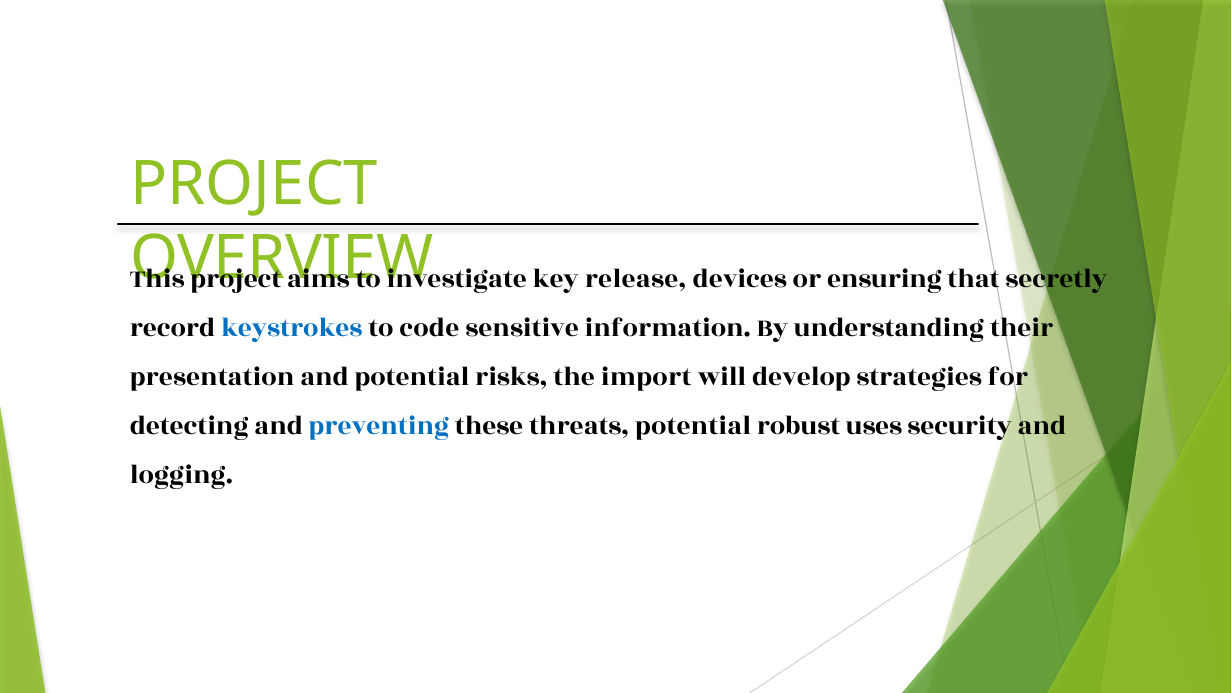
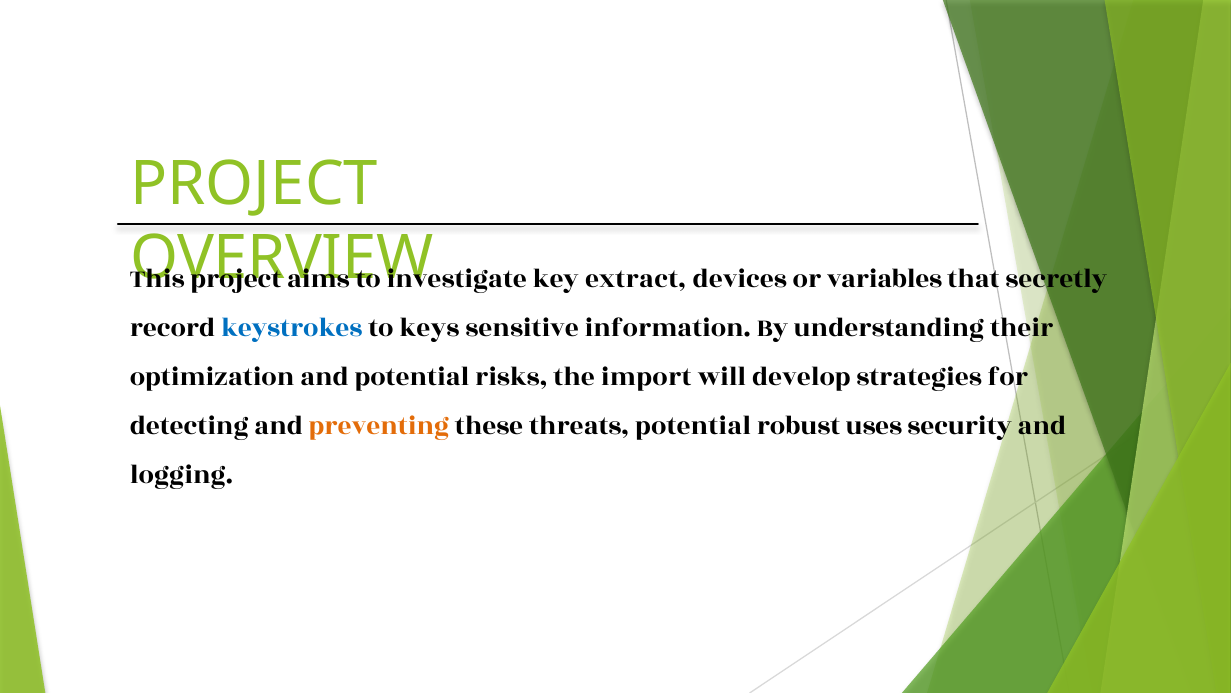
release: release -> extract
ensuring: ensuring -> variables
code: code -> keys
presentation: presentation -> optimization
preventing colour: blue -> orange
